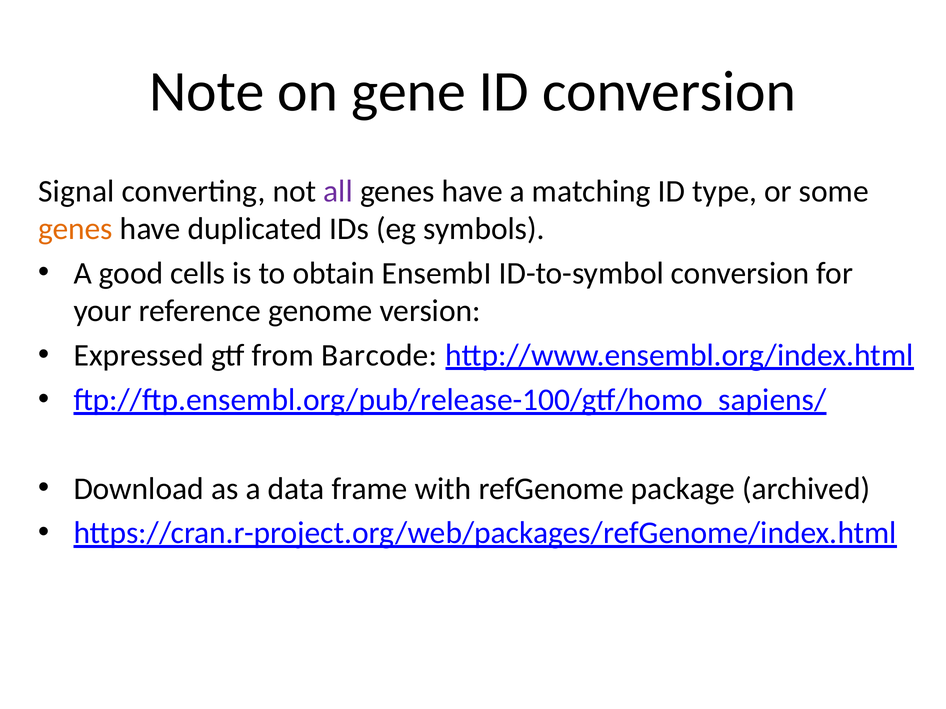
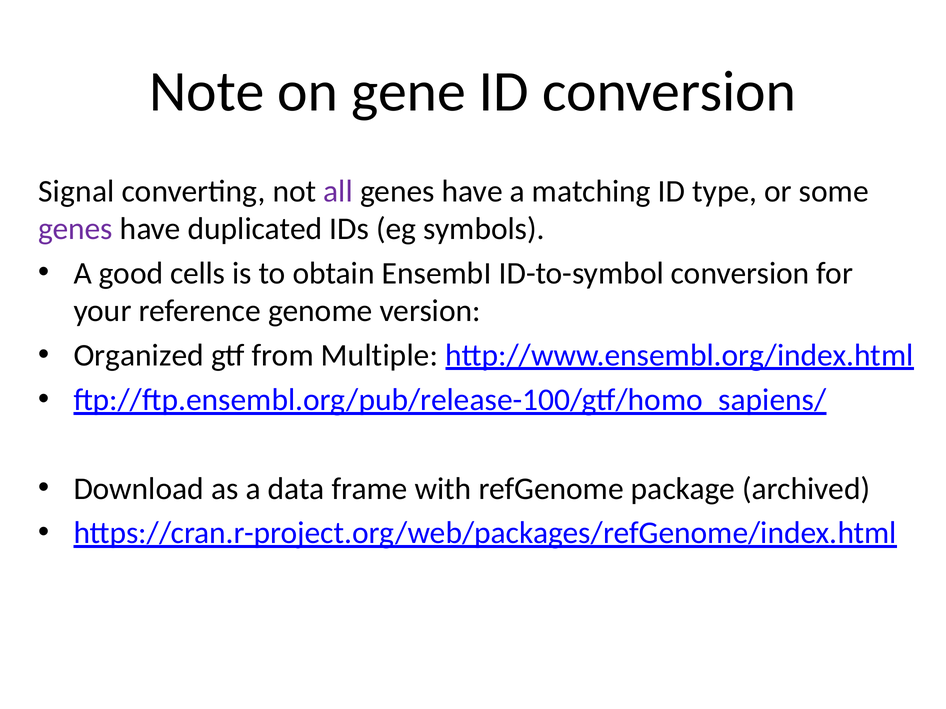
genes at (75, 229) colour: orange -> purple
Expressed: Expressed -> Organized
Barcode: Barcode -> Multiple
